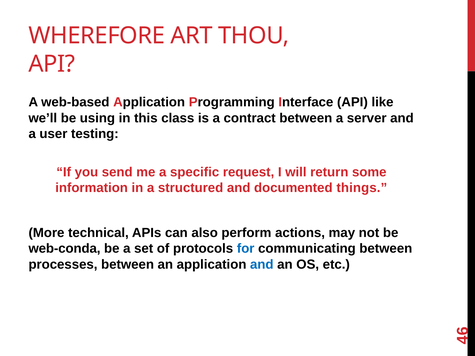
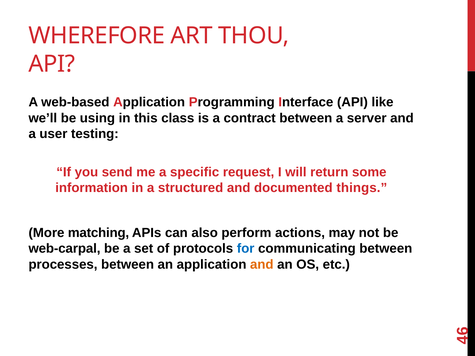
technical: technical -> matching
web-conda: web-conda -> web-carpal
and at (262, 265) colour: blue -> orange
